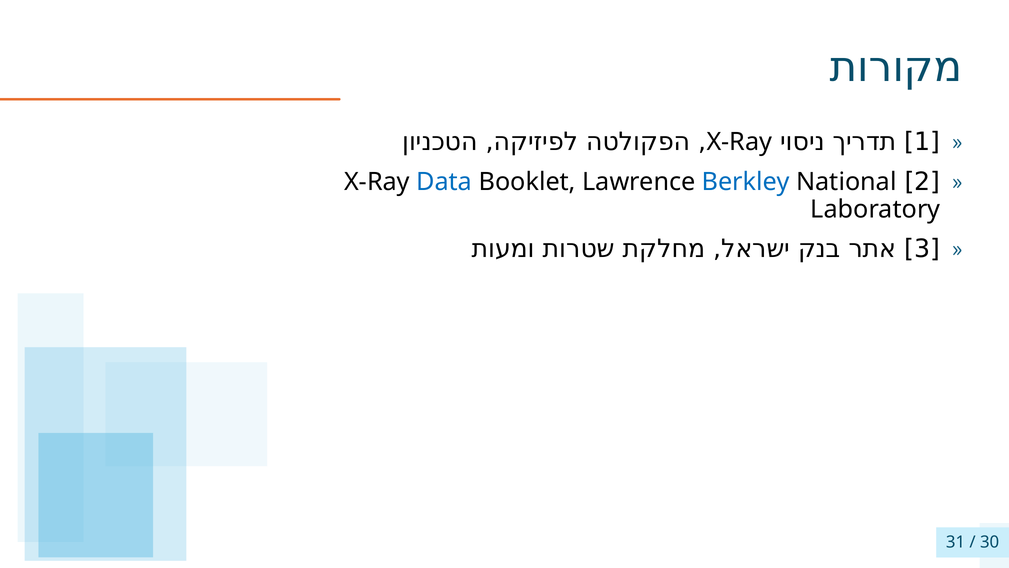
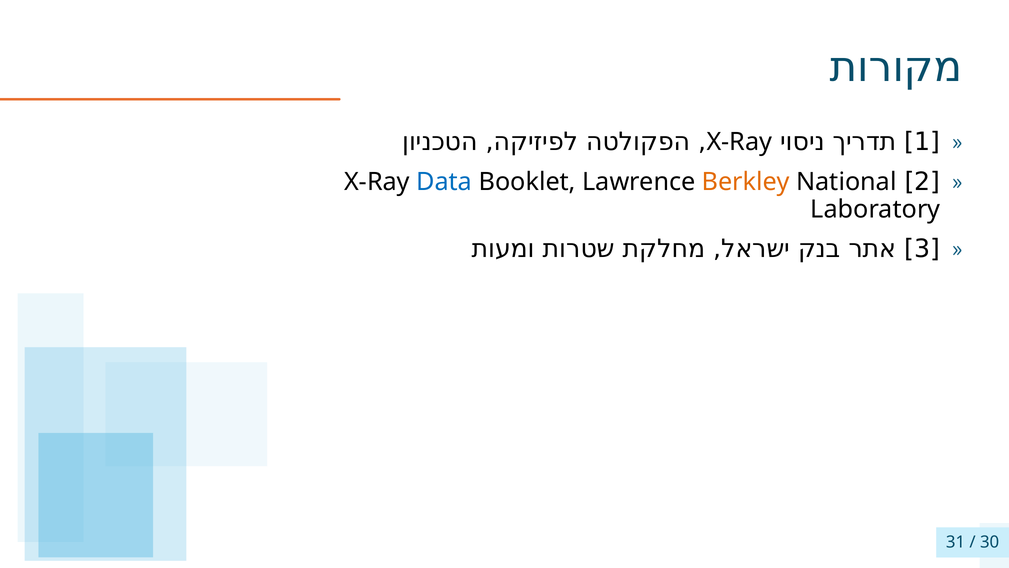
Berkley colour: blue -> orange
